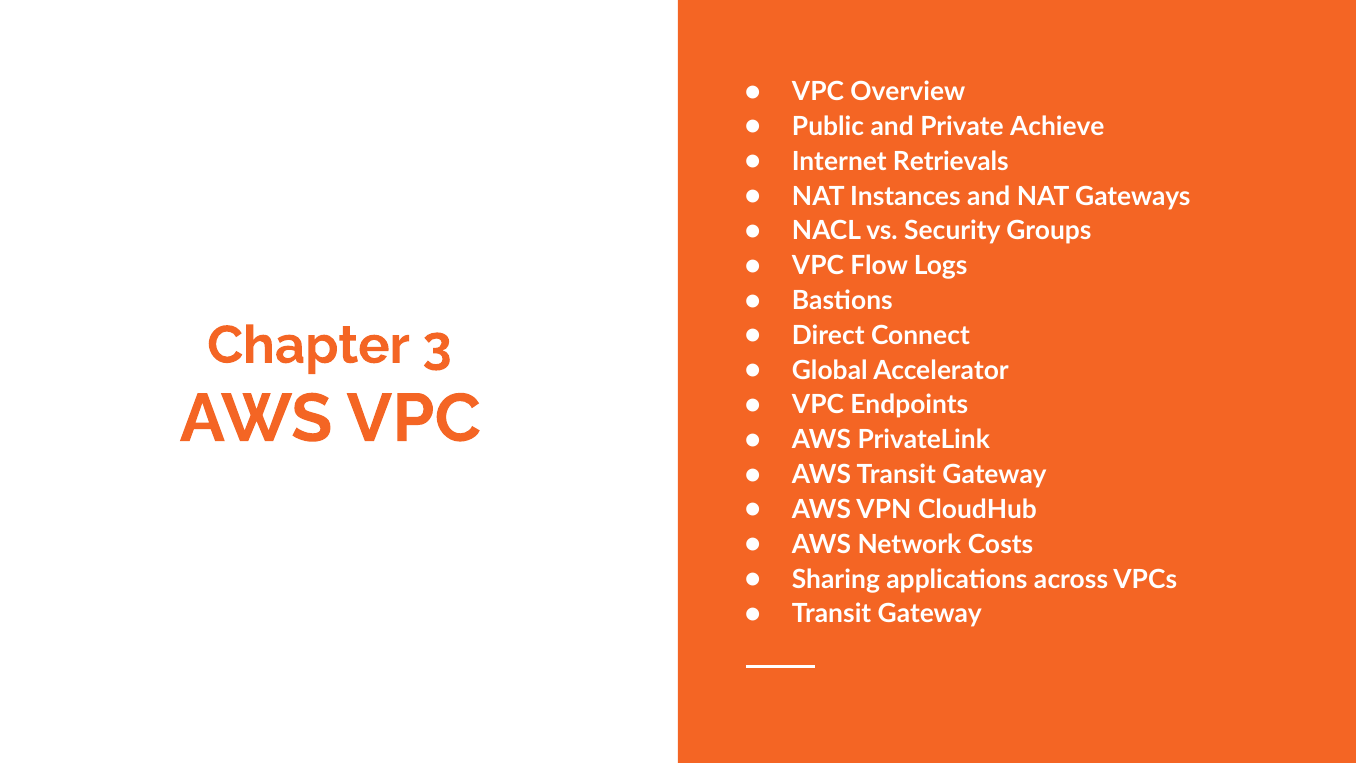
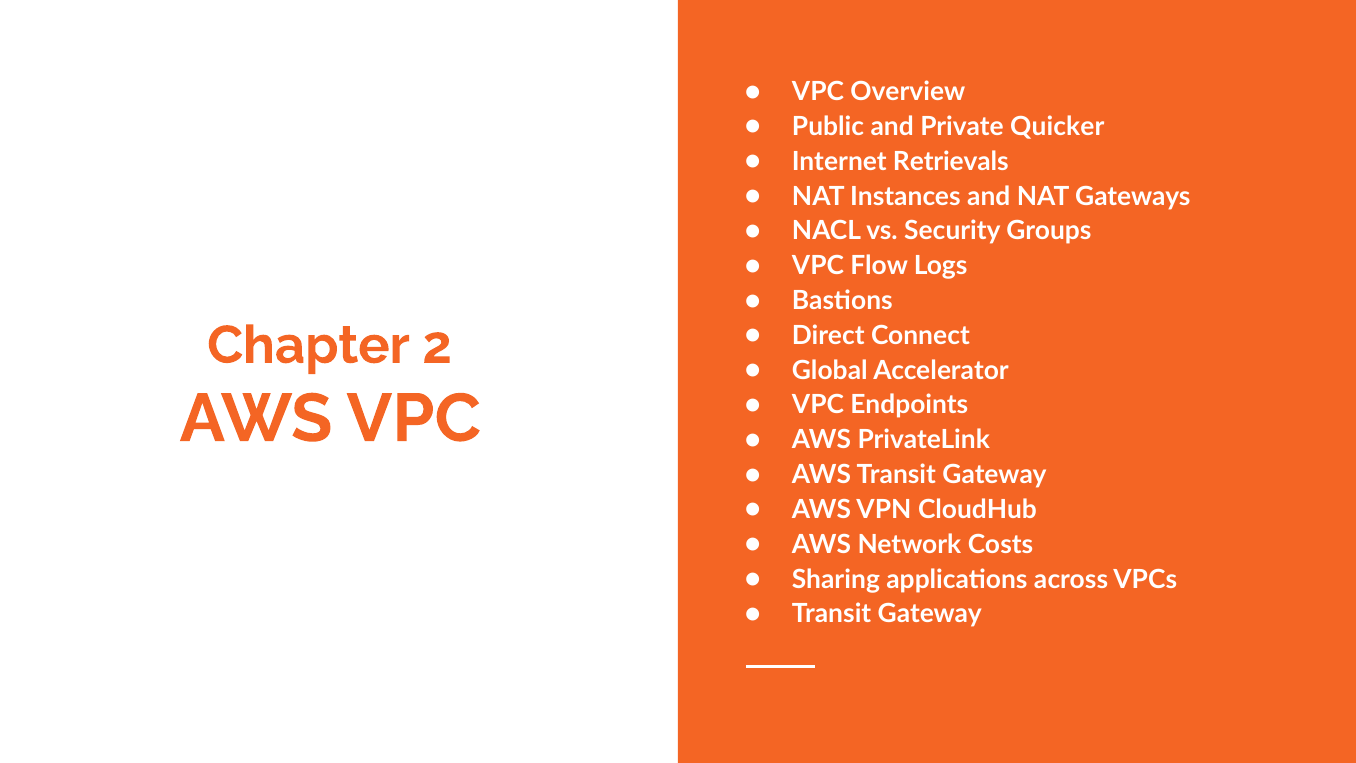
Achieve: Achieve -> Quicker
3: 3 -> 2
